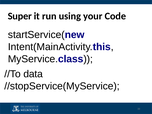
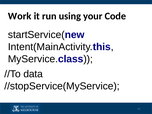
Super: Super -> Work
